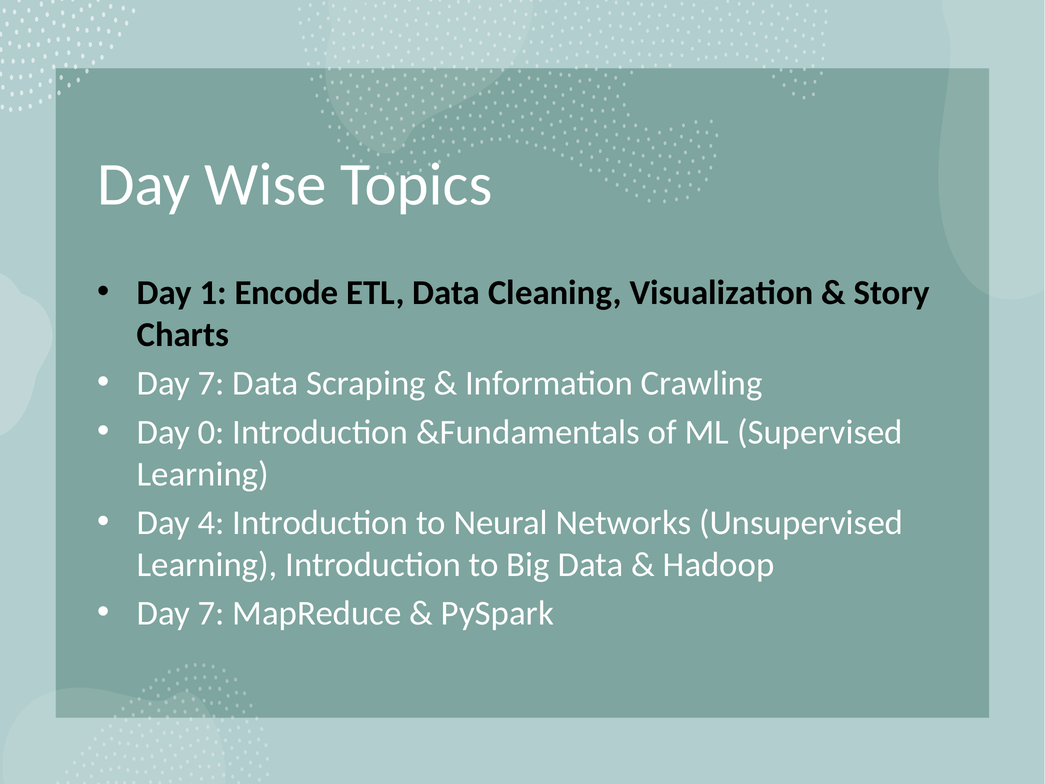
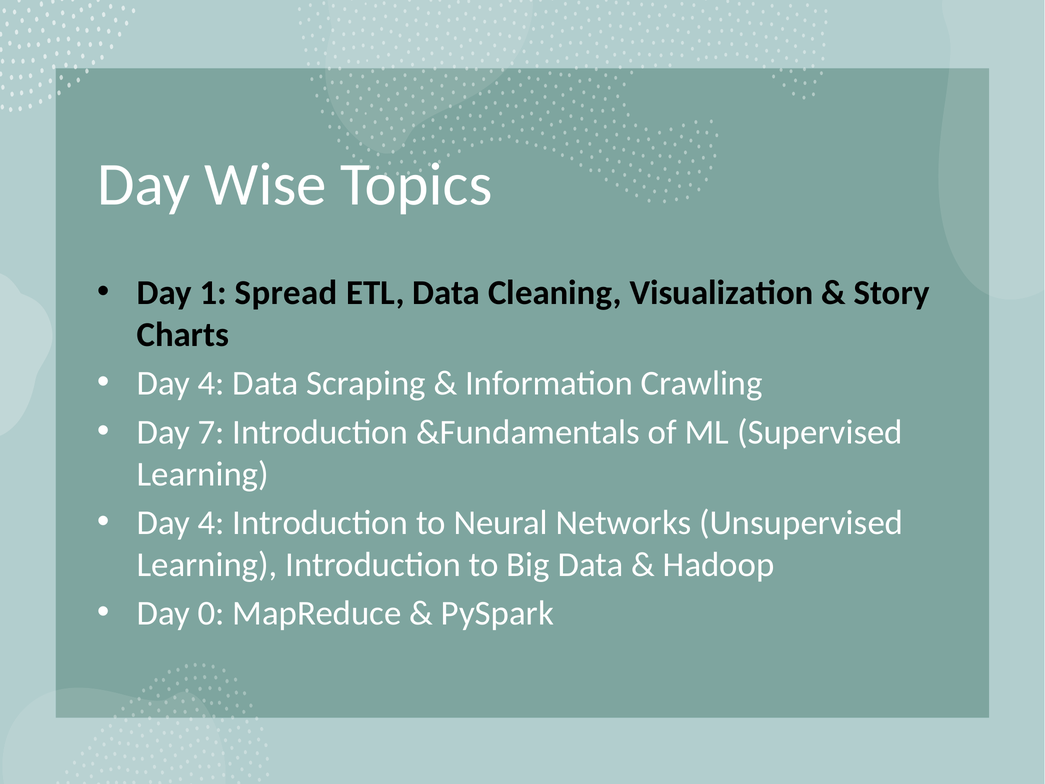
Encode: Encode -> Spread
7 at (211, 383): 7 -> 4
0: 0 -> 7
7 at (211, 613): 7 -> 0
